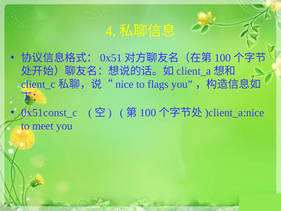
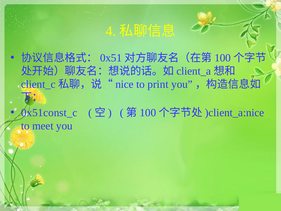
flags: flags -> print
